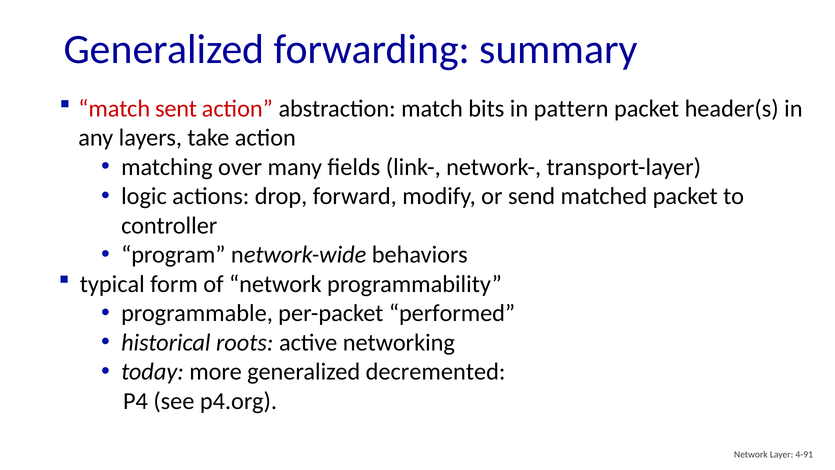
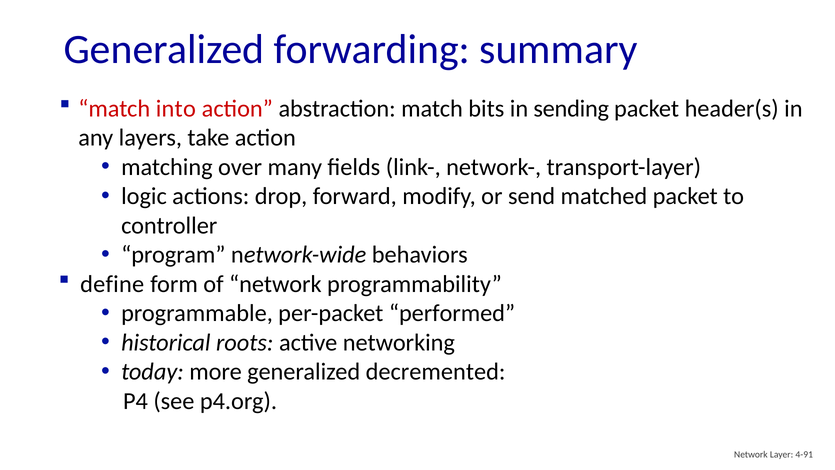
sent: sent -> into
pattern: pattern -> sending
typical: typical -> define
